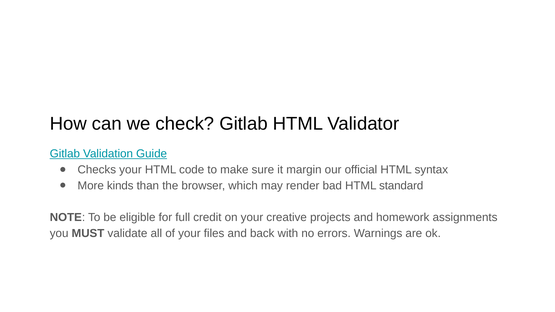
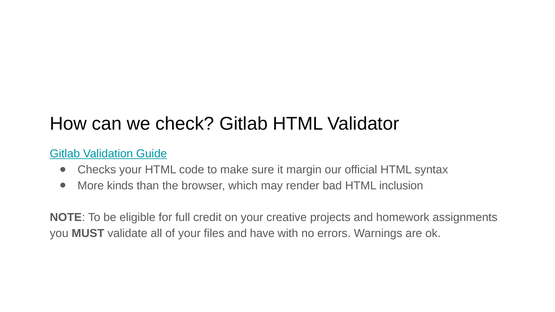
standard: standard -> inclusion
back: back -> have
